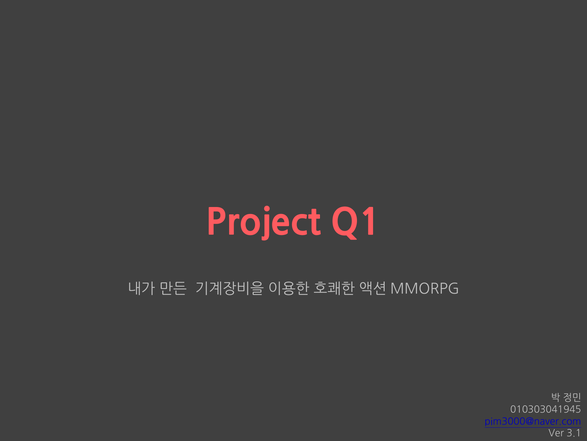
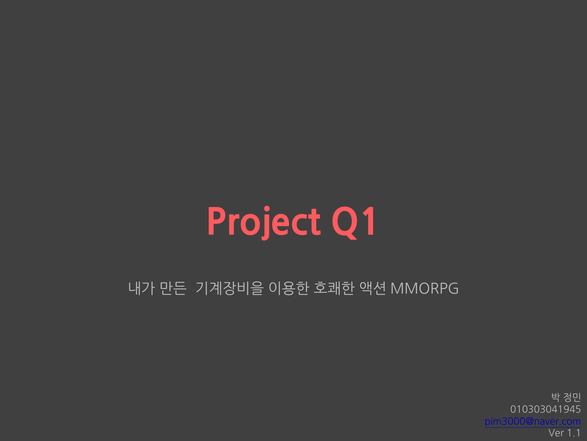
3.1: 3.1 -> 1.1
